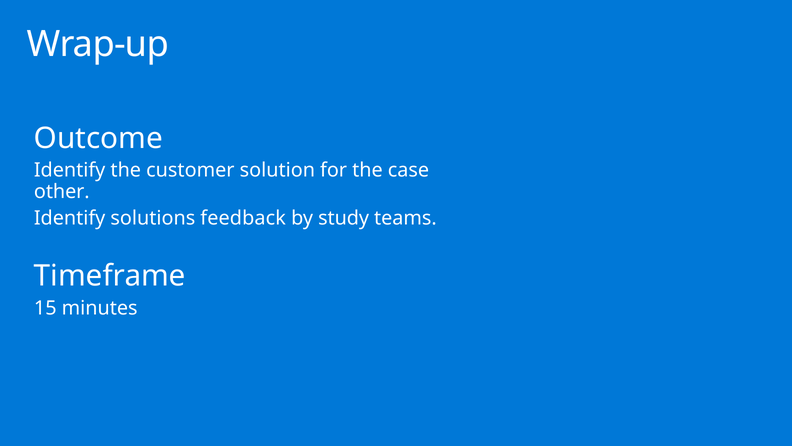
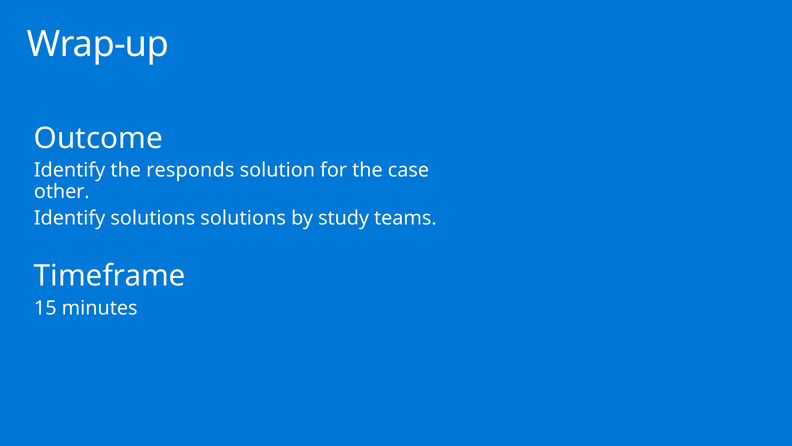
customer: customer -> responds
solutions feedback: feedback -> solutions
